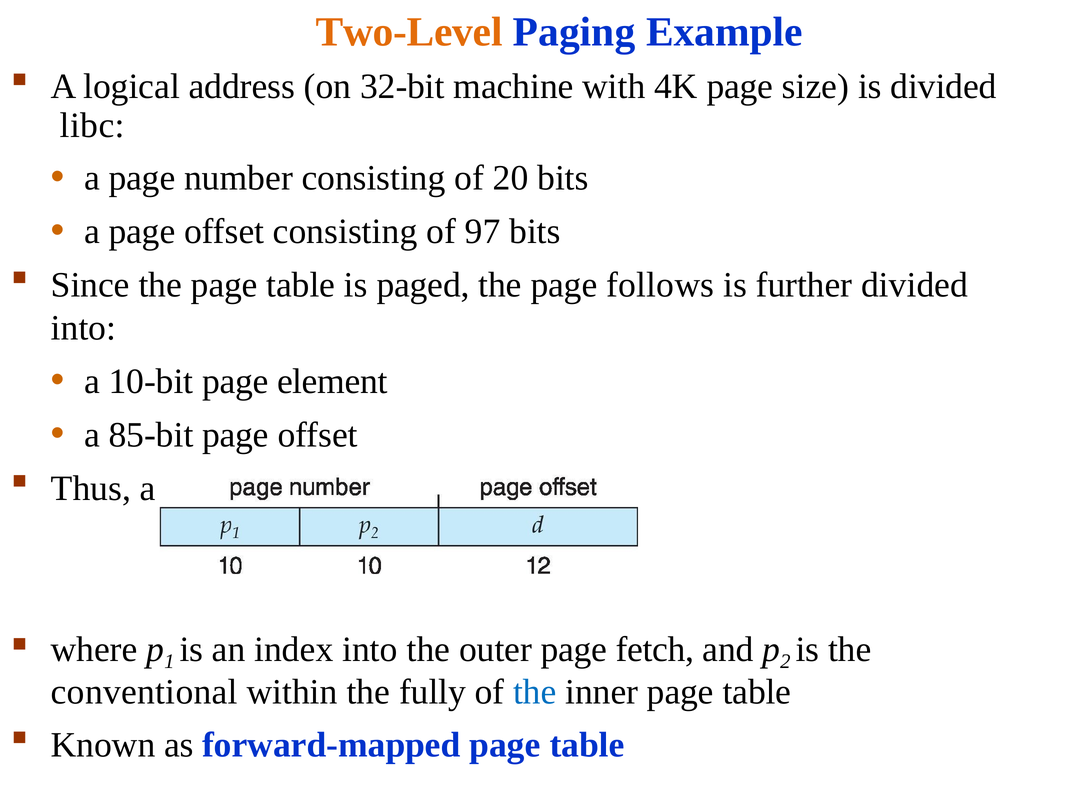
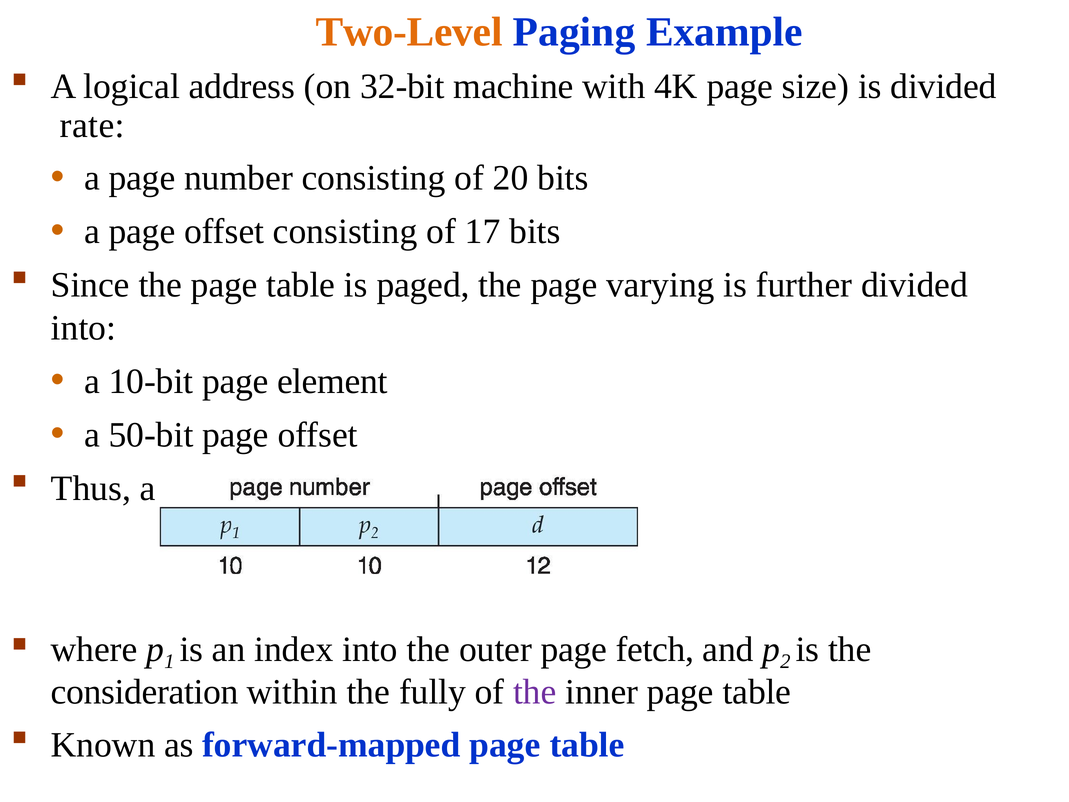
libc: libc -> rate
97: 97 -> 17
page follows: follows -> varying
85-bit: 85-bit -> 50-bit
conventional: conventional -> consideration
the at (535, 692) colour: blue -> purple
